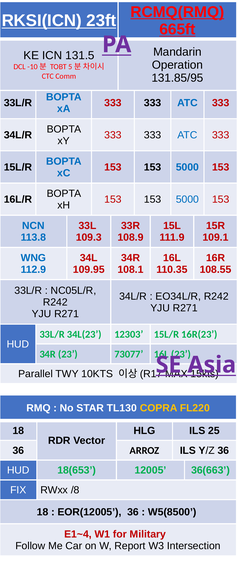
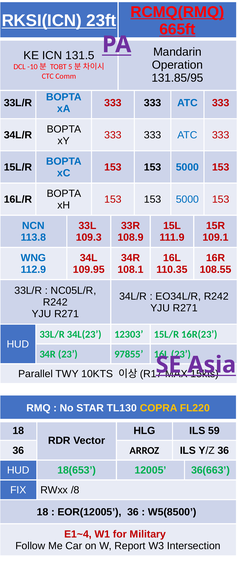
73077: 73077 -> 97855
25: 25 -> 59
